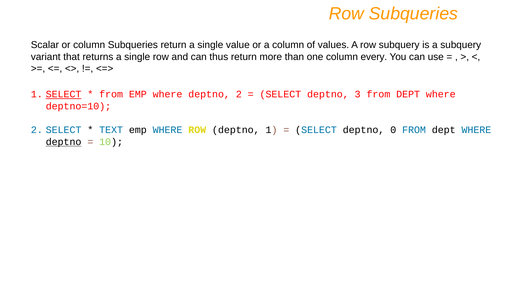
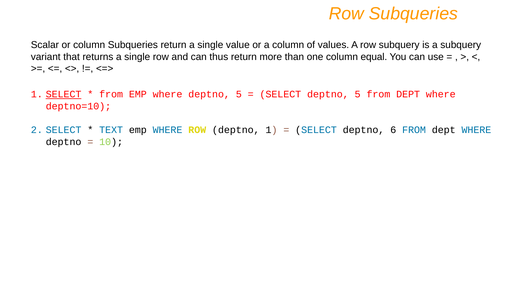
every: every -> equal
where deptno 2: 2 -> 5
SELECT deptno 3: 3 -> 5
0: 0 -> 6
deptno at (64, 142) underline: present -> none
